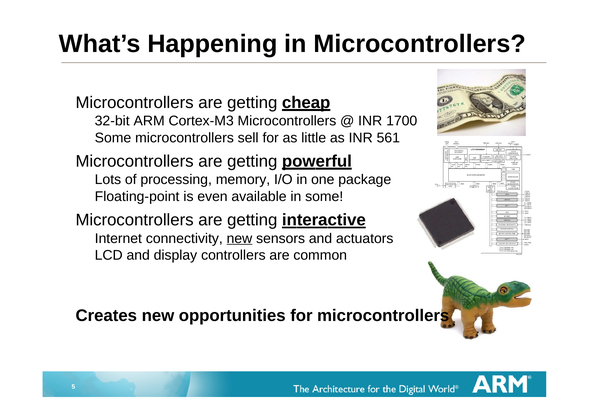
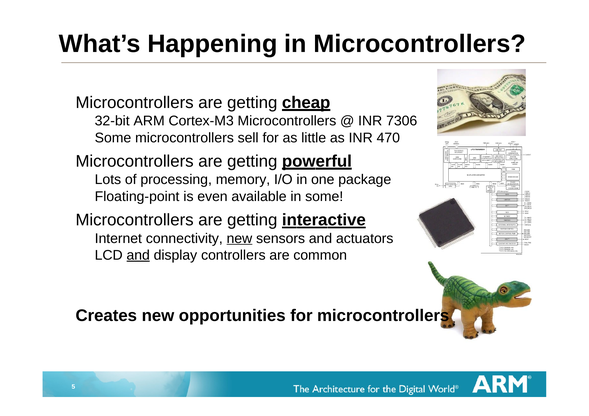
1700: 1700 -> 7306
561: 561 -> 470
and at (138, 255) underline: none -> present
